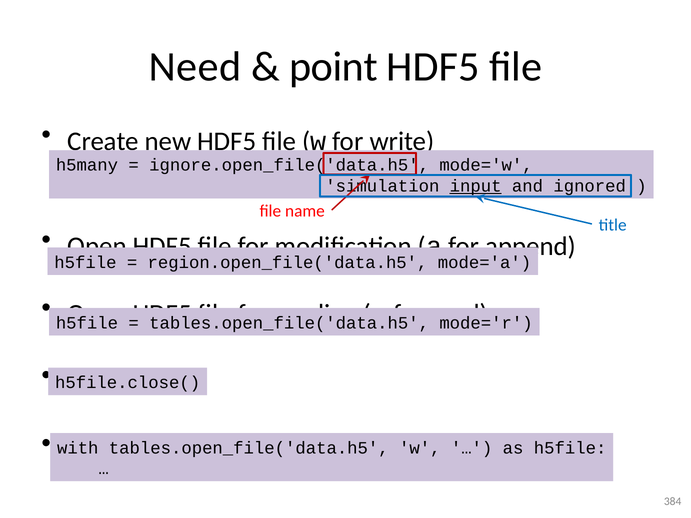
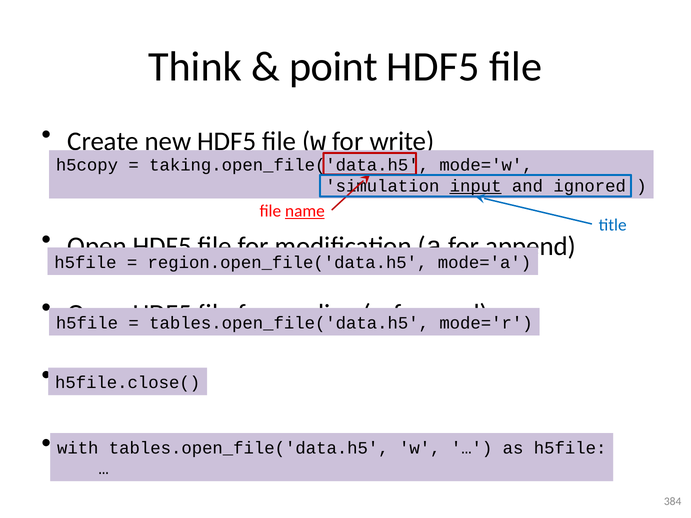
Need: Need -> Think
h5many: h5many -> h5copy
ignore.open_file('data.h5: ignore.open_file('data.h5 -> taking.open_file('data.h5
name underline: none -> present
